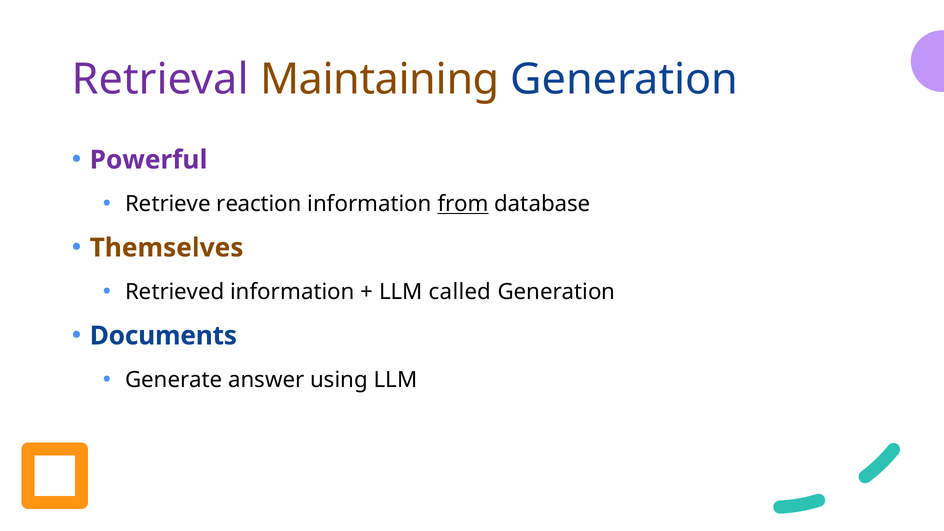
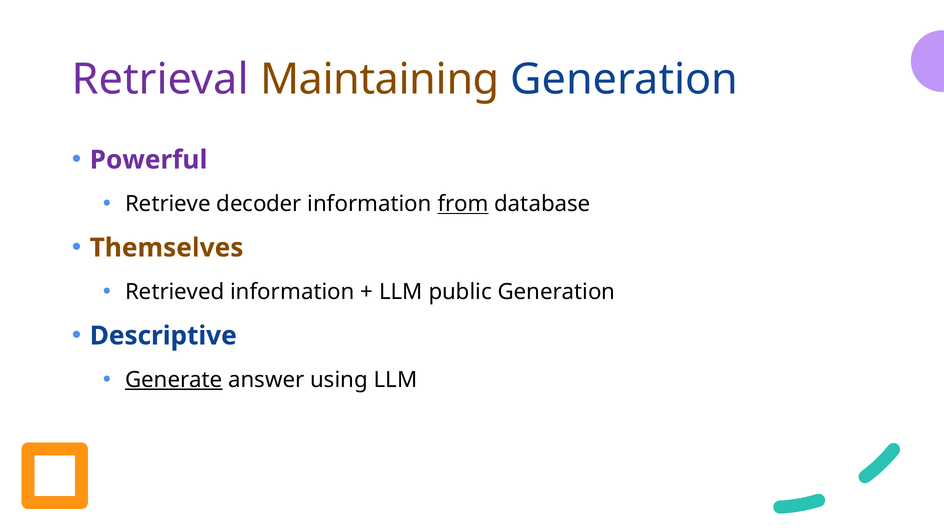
reaction: reaction -> decoder
called: called -> public
Documents: Documents -> Descriptive
Generate underline: none -> present
